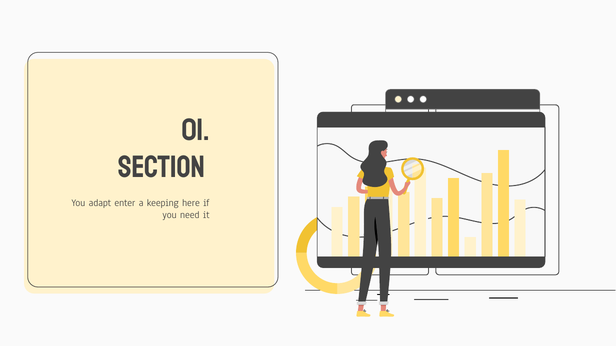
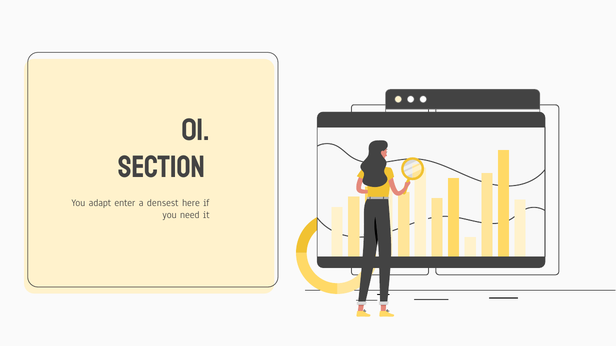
keeping: keeping -> densest
